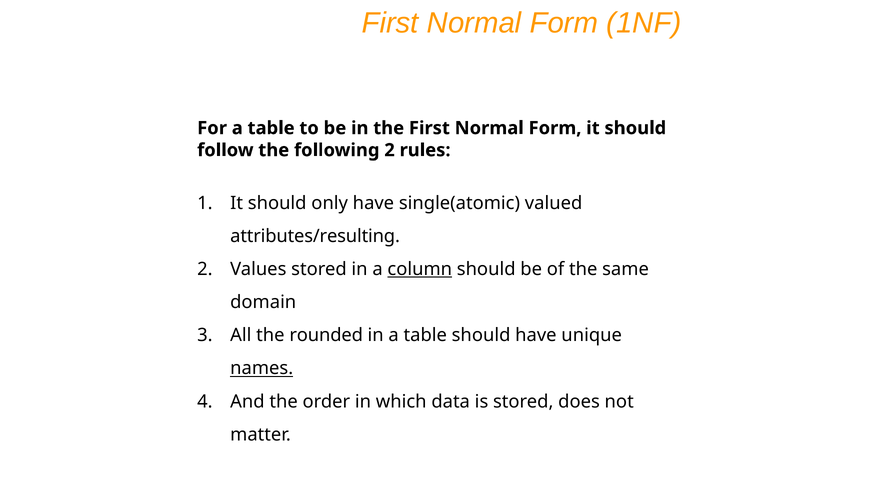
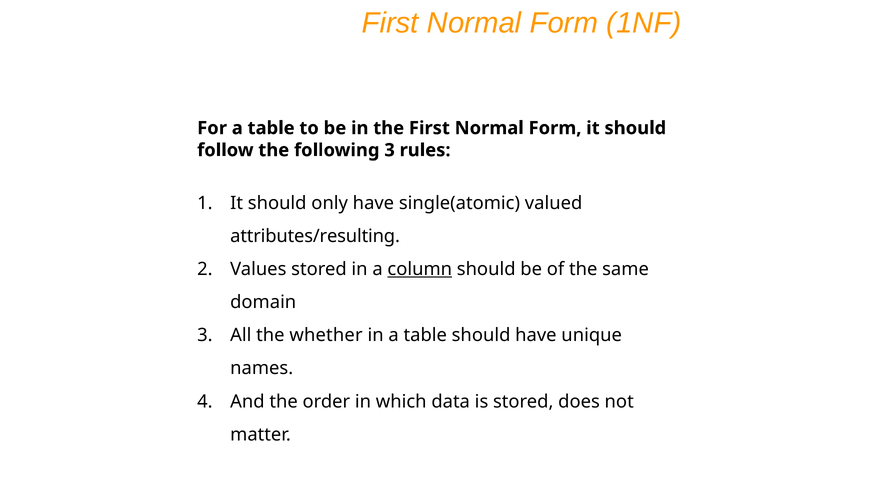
following 2: 2 -> 3
rounded: rounded -> whether
names underline: present -> none
